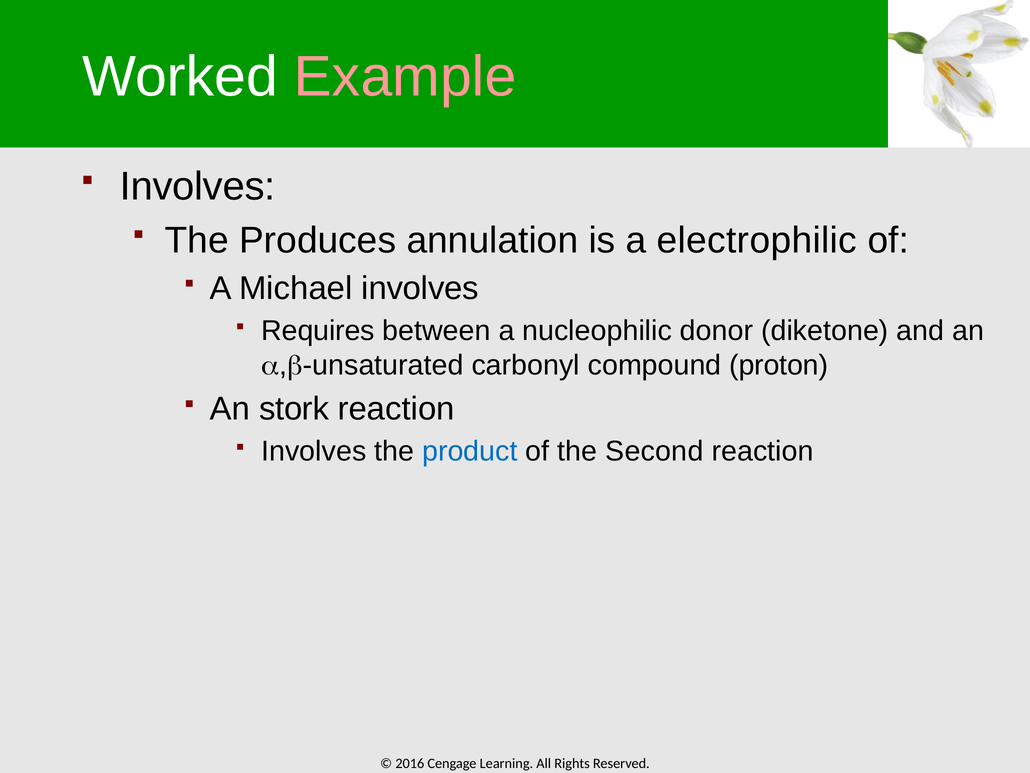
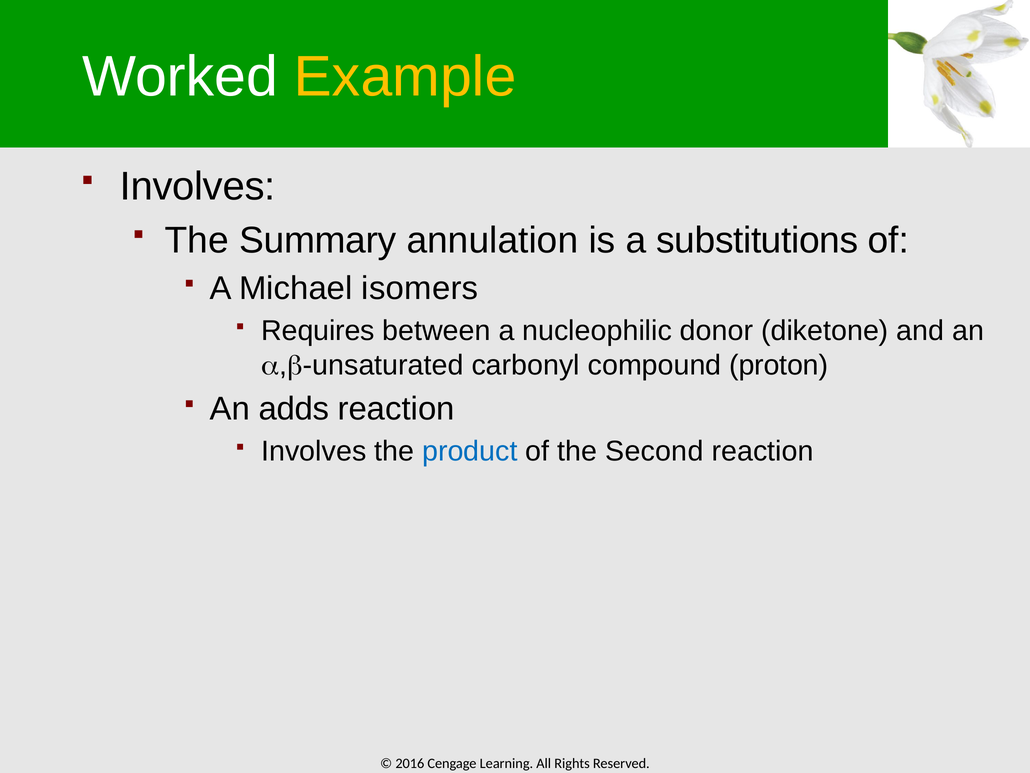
Example colour: pink -> yellow
Produces: Produces -> Summary
electrophilic: electrophilic -> substitutions
Michael involves: involves -> isomers
stork: stork -> adds
